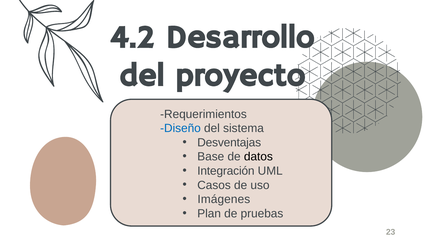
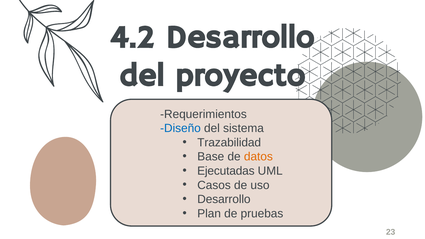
Desventajas: Desventajas -> Trazabilidad
datos colour: black -> orange
Integración: Integración -> Ejecutadas
Imágenes at (224, 199): Imágenes -> Desarrollo
